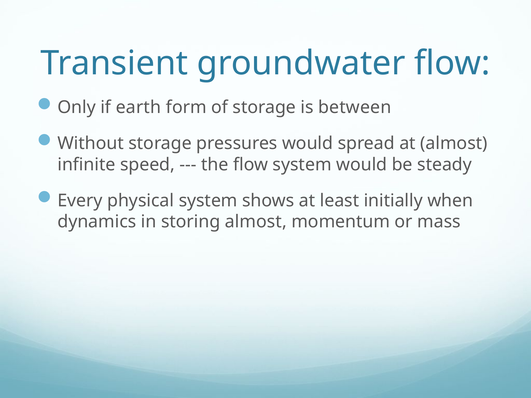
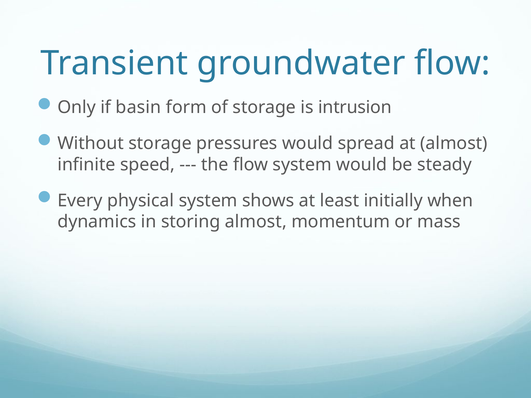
earth: earth -> basin
between: between -> intrusion
